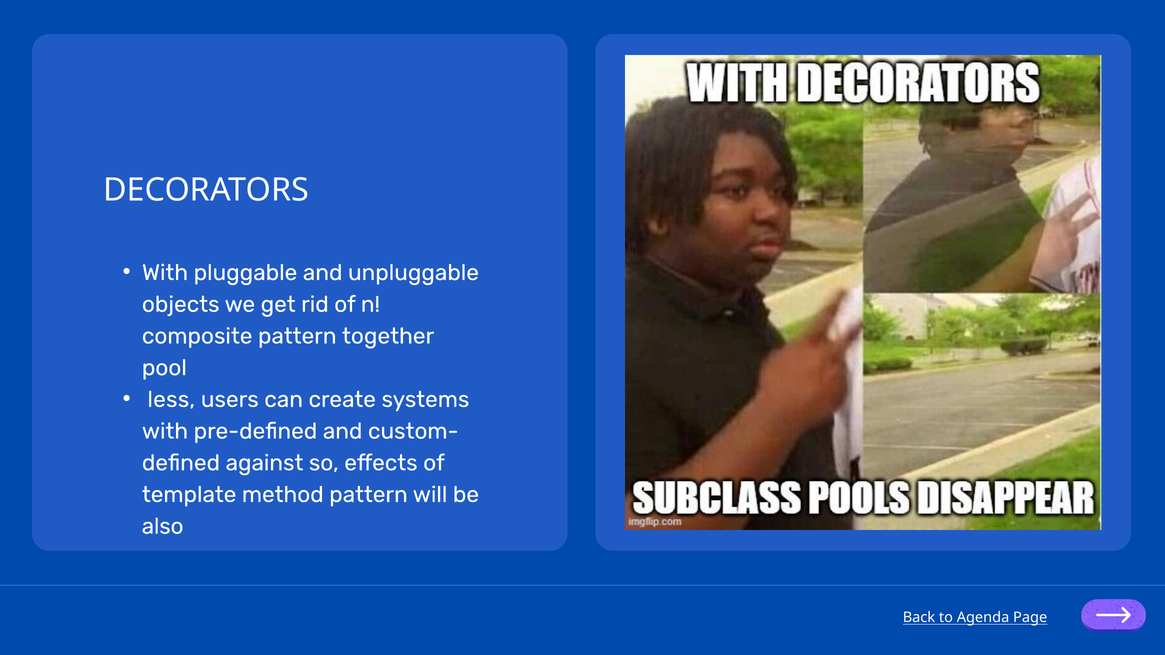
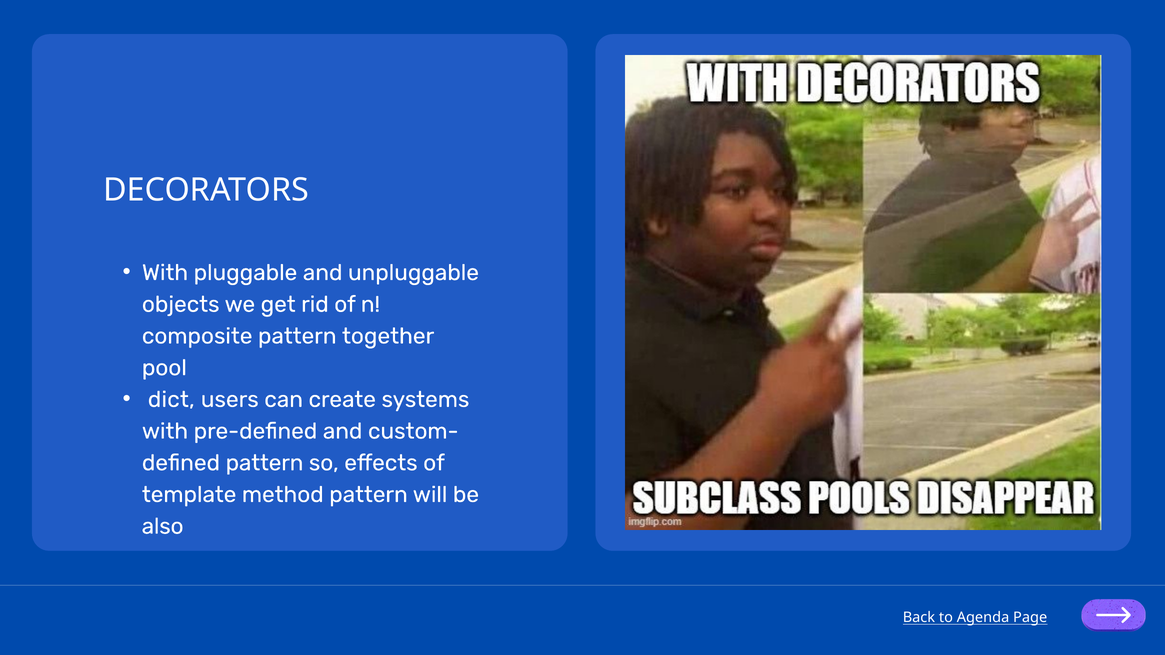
less: less -> dict
against at (264, 463): against -> pattern
